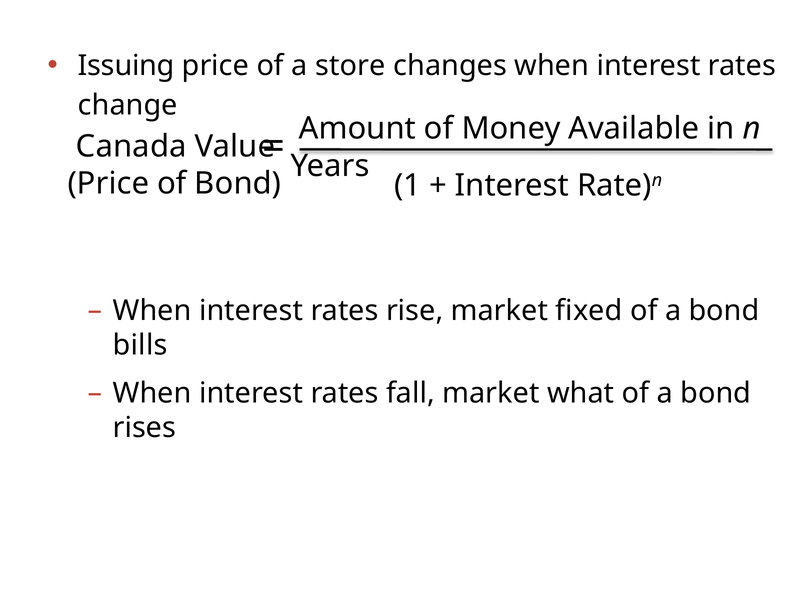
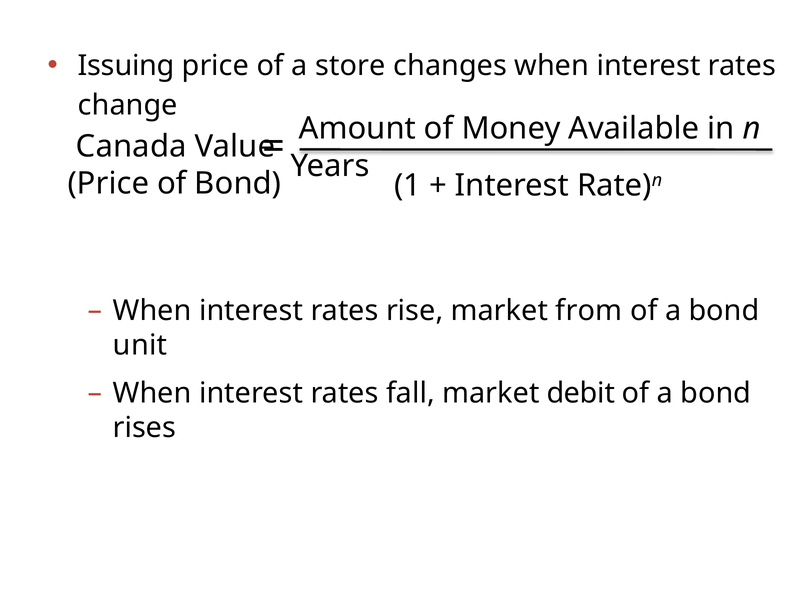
fixed: fixed -> from
bills: bills -> unit
what: what -> debit
